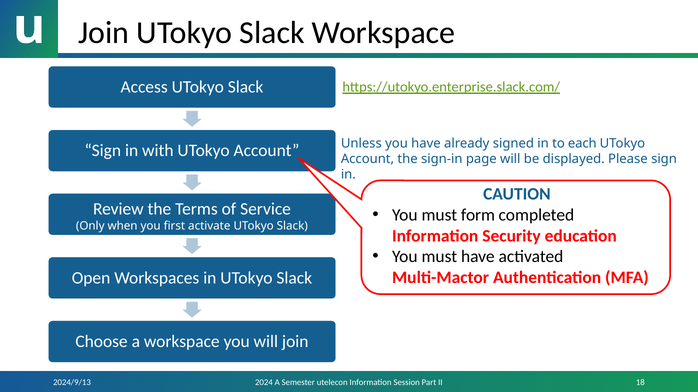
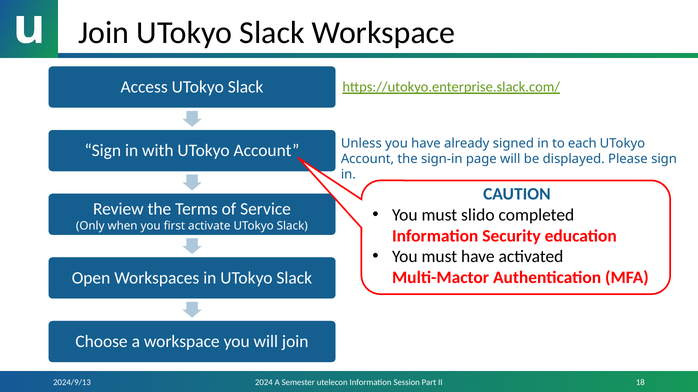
form: form -> slido
